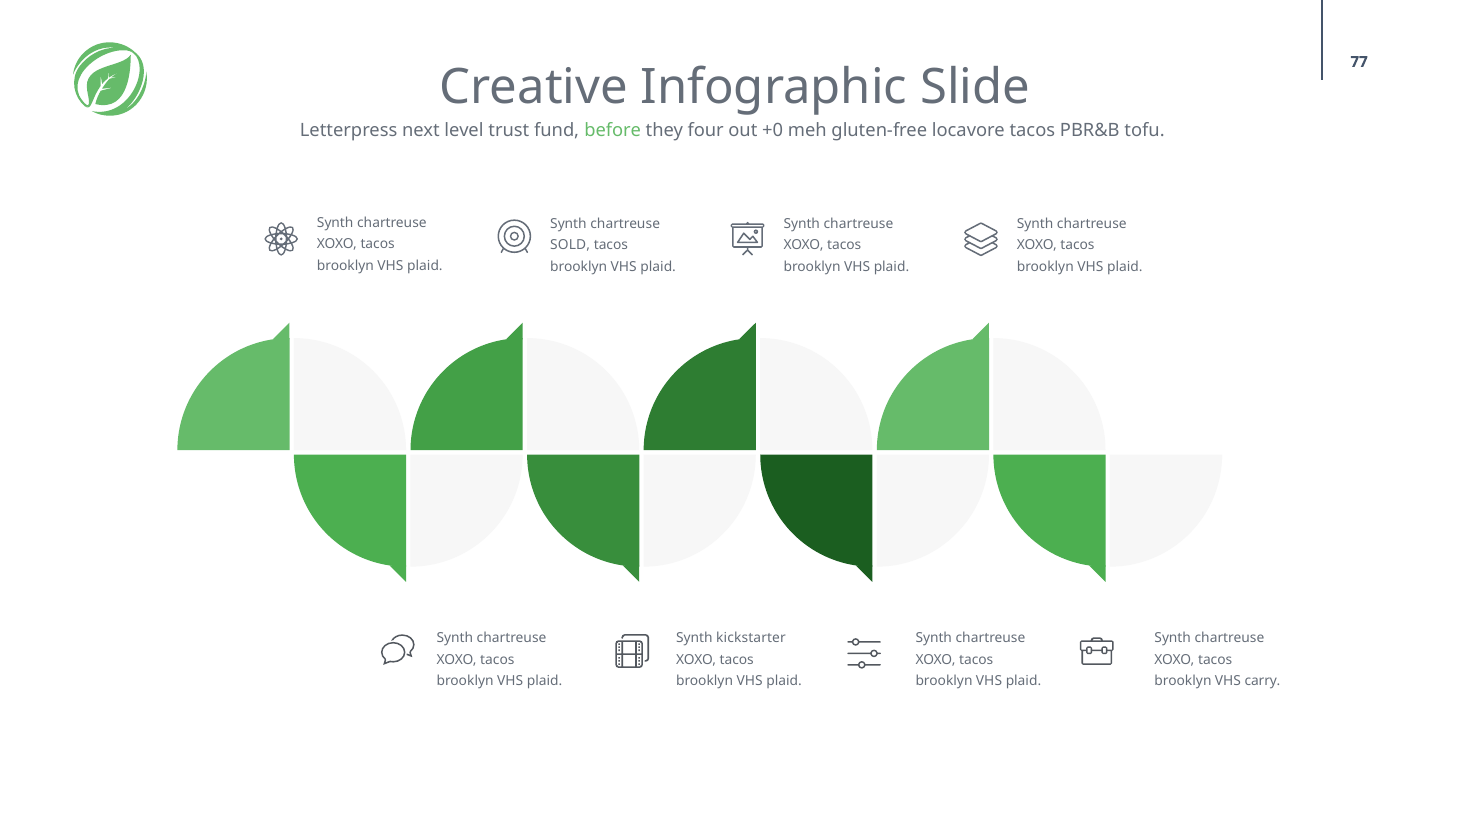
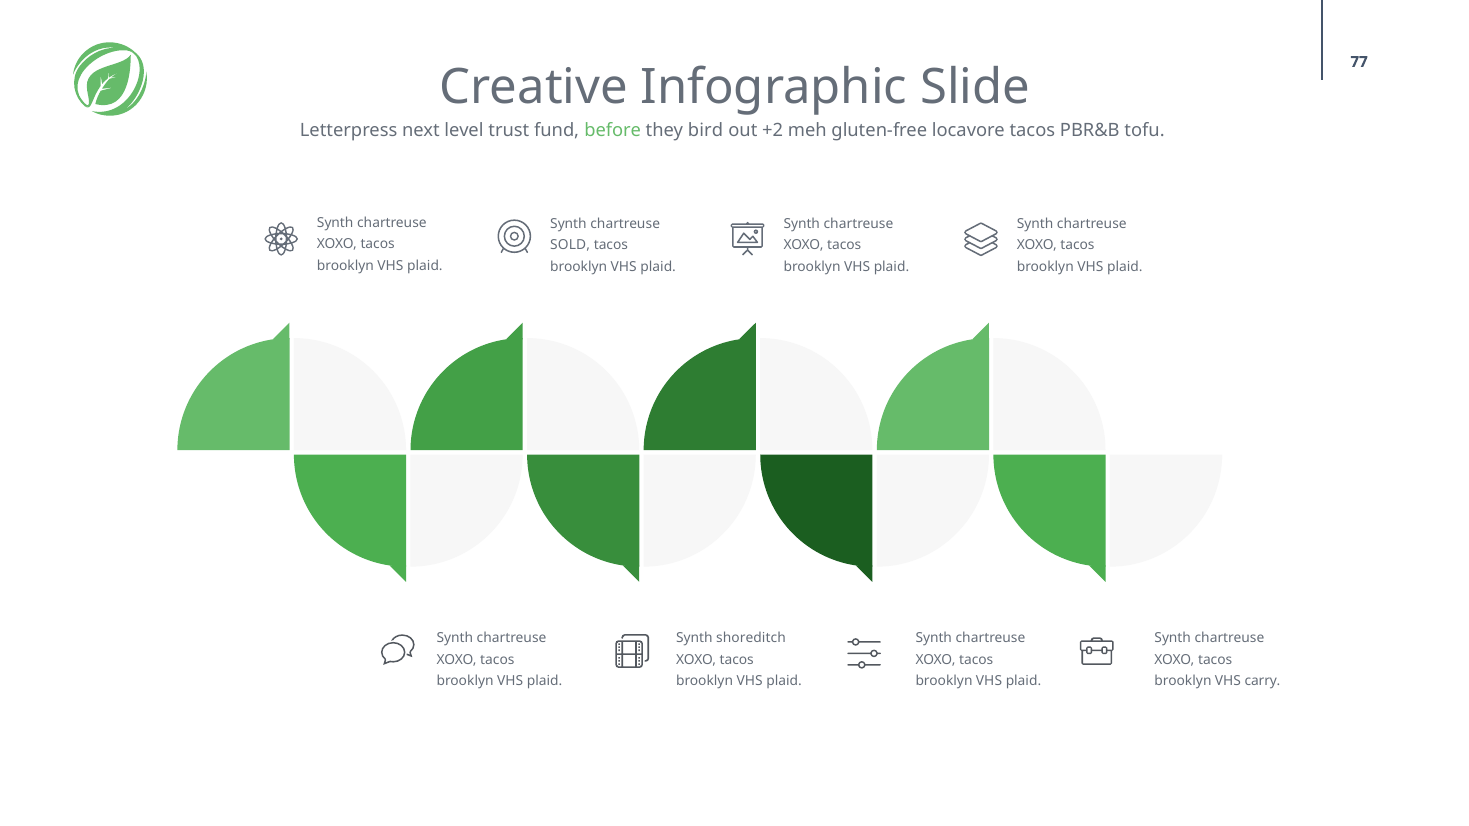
four: four -> bird
+0: +0 -> +2
kickstarter: kickstarter -> shoreditch
